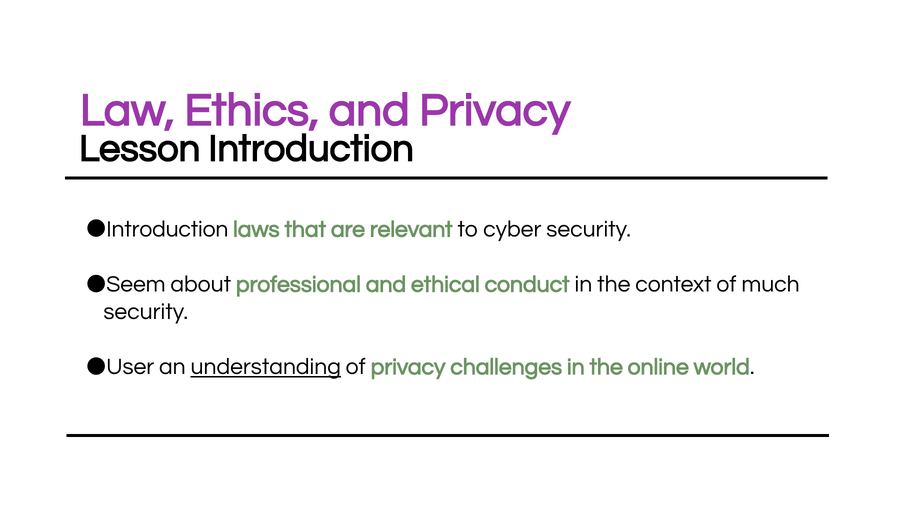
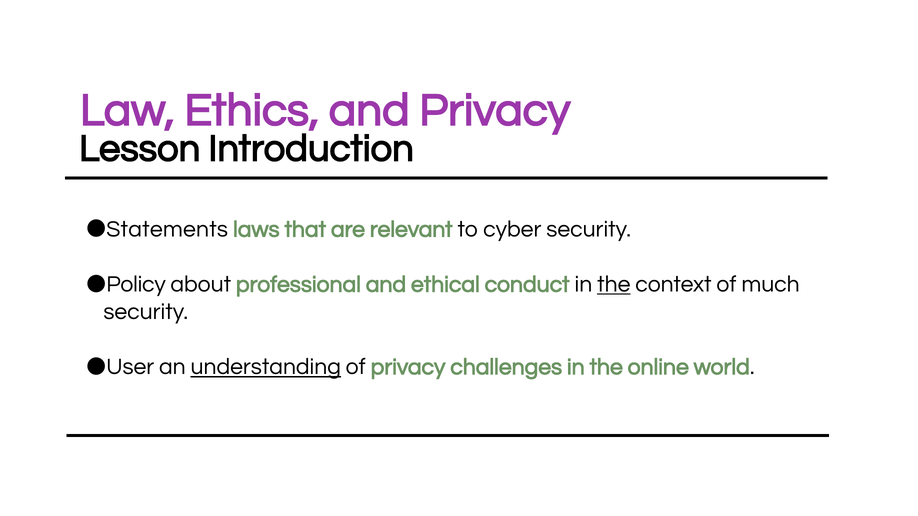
Introduction at (167, 229): Introduction -> Statements
Seem: Seem -> Policy
the at (614, 284) underline: none -> present
